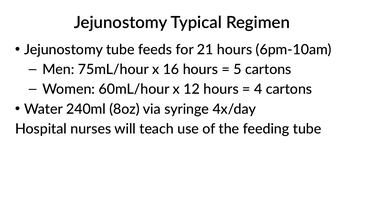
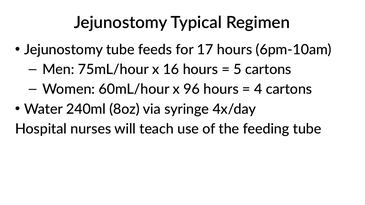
21: 21 -> 17
12: 12 -> 96
